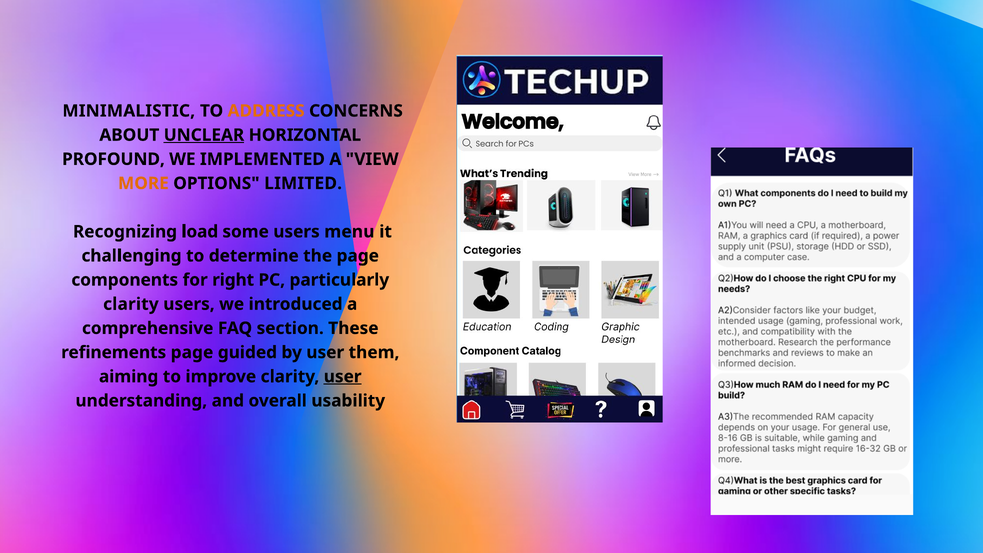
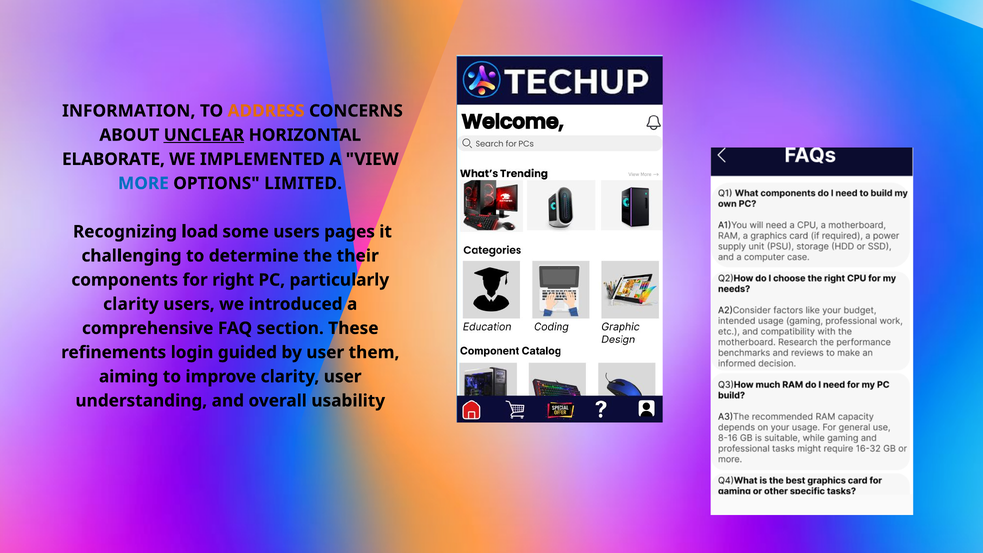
MINIMALISTIC: MINIMALISTIC -> INFORMATION
PROFOUND: PROFOUND -> ELABORATE
MORE colour: orange -> blue
menu: menu -> pages
the page: page -> their
refinements page: page -> login
user at (343, 377) underline: present -> none
